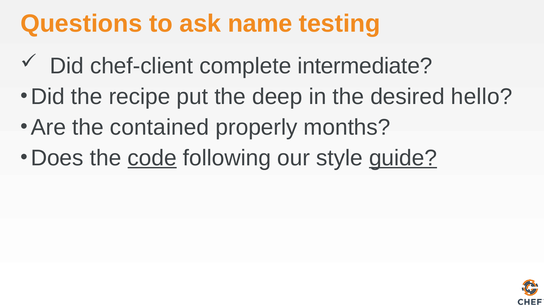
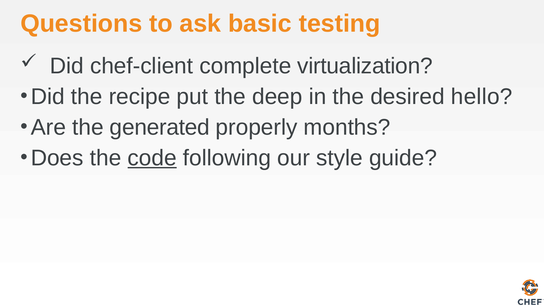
name: name -> basic
intermediate: intermediate -> virtualization
contained: contained -> generated
guide underline: present -> none
